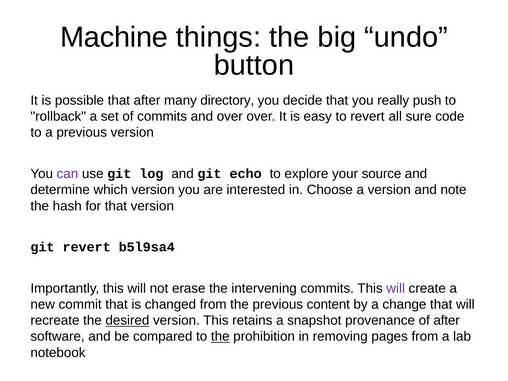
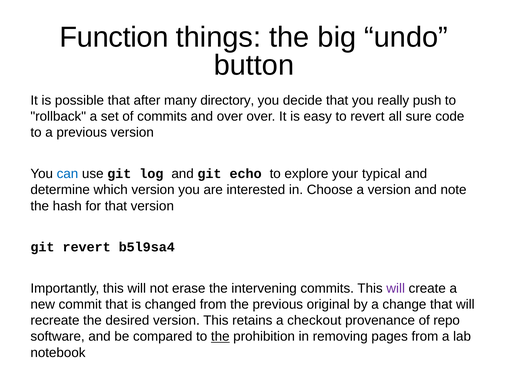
Machine: Machine -> Function
can colour: purple -> blue
source: source -> typical
content: content -> original
desired underline: present -> none
snapshot: snapshot -> checkout
of after: after -> repo
